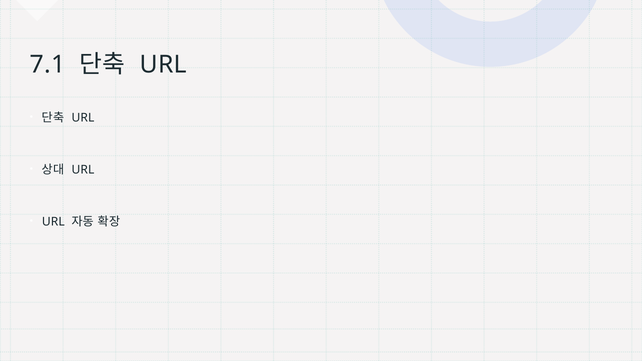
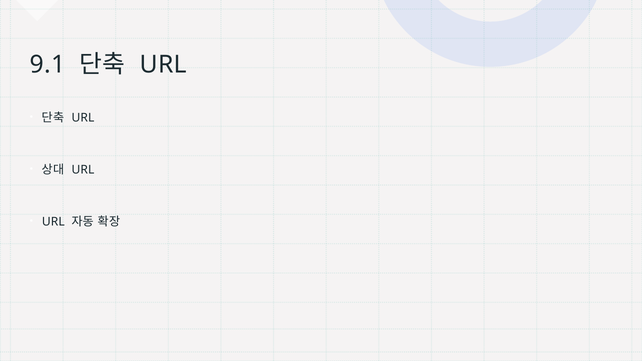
7.1: 7.1 -> 9.1
